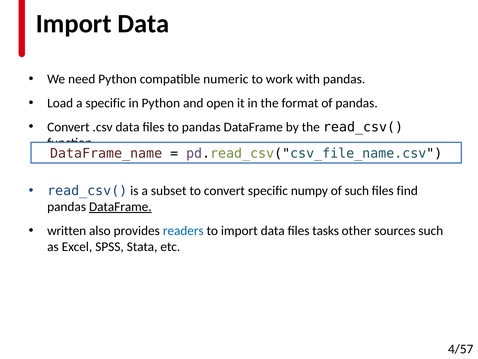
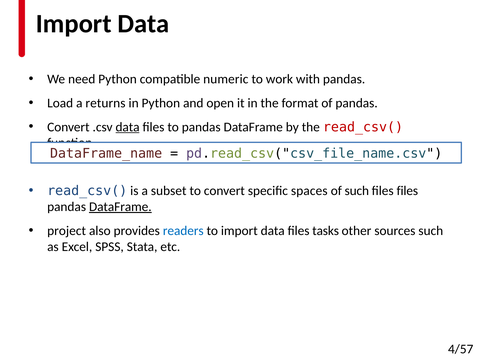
a specific: specific -> returns
data at (128, 127) underline: none -> present
read_csv( at (363, 127) colour: black -> red
numpy: numpy -> spaces
files find: find -> files
written: written -> project
